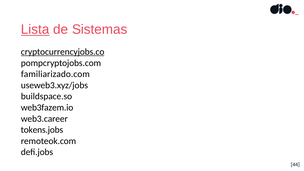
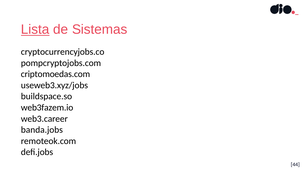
cryptocurrencyjobs.co underline: present -> none
familiarizado.com: familiarizado.com -> criptomoedas.com
tokens.jobs: tokens.jobs -> banda.jobs
